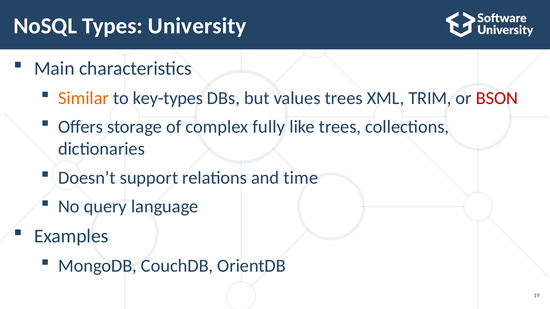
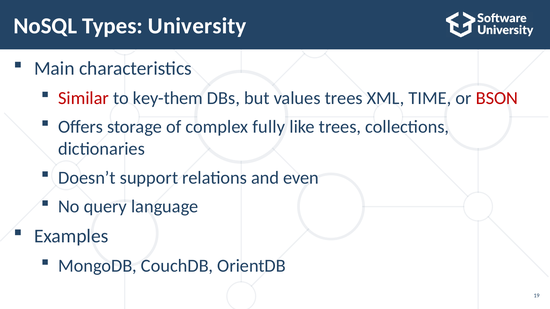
Similar colour: orange -> red
key-types: key-types -> key-them
TRIM: TRIM -> TIME
time: time -> even
